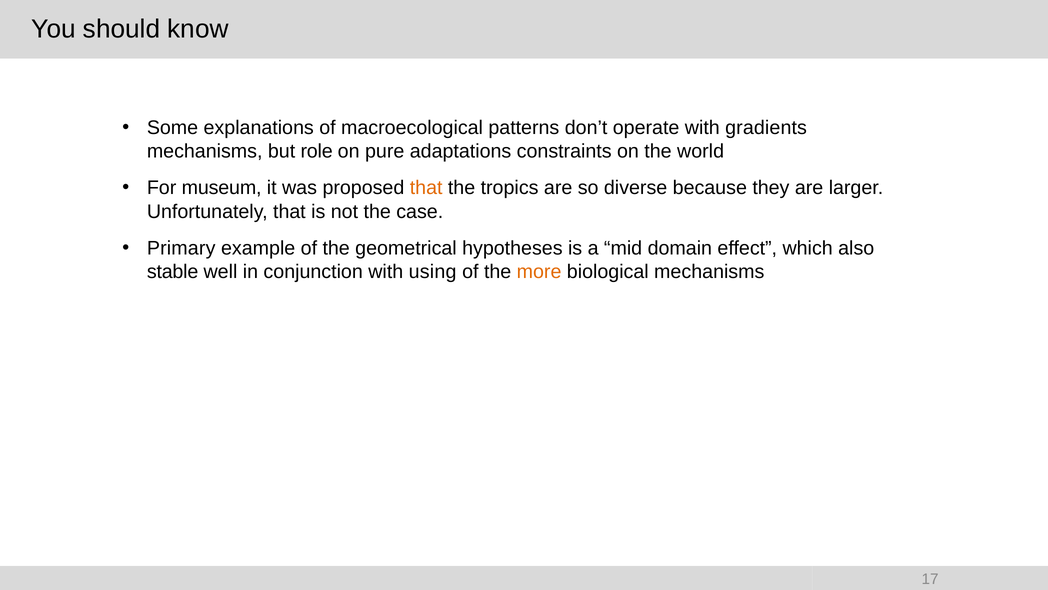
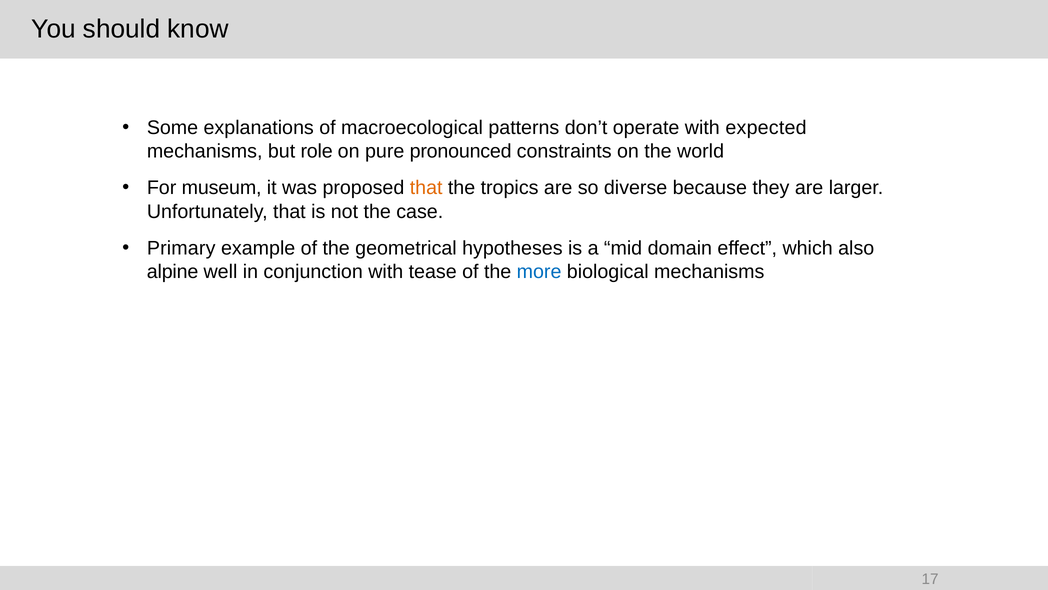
gradients: gradients -> expected
adaptations: adaptations -> pronounced
stable: stable -> alpine
using: using -> tease
more colour: orange -> blue
